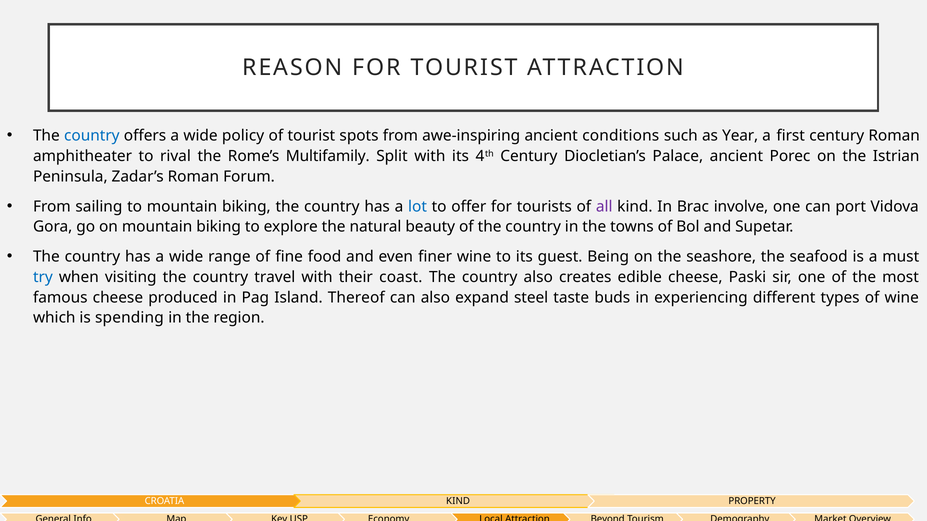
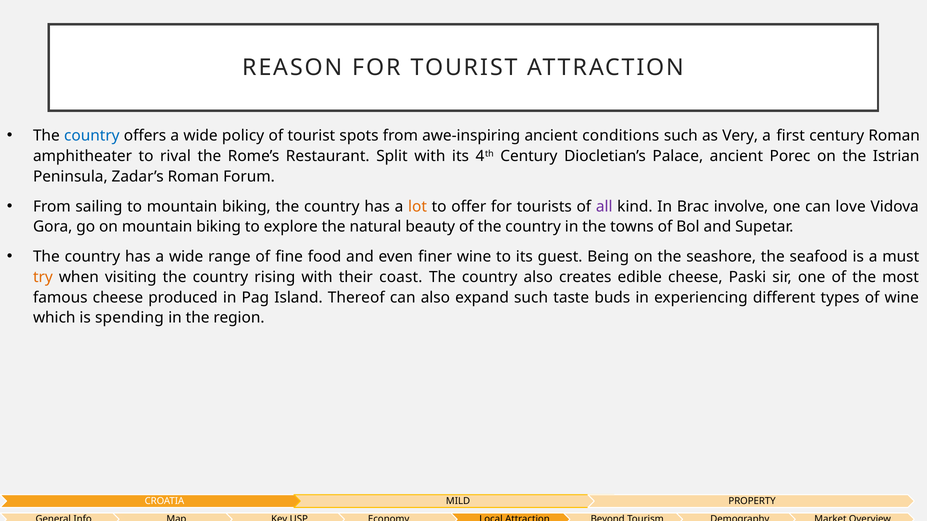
Year: Year -> Very
Multifamily: Multifamily -> Restaurant
lot colour: blue -> orange
port: port -> love
try colour: blue -> orange
travel: travel -> rising
expand steel: steel -> such
KIND at (458, 501): KIND -> MILD
